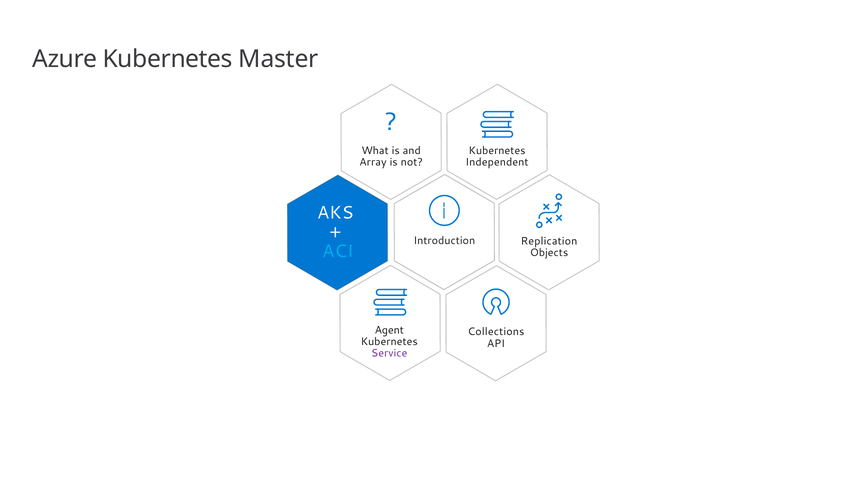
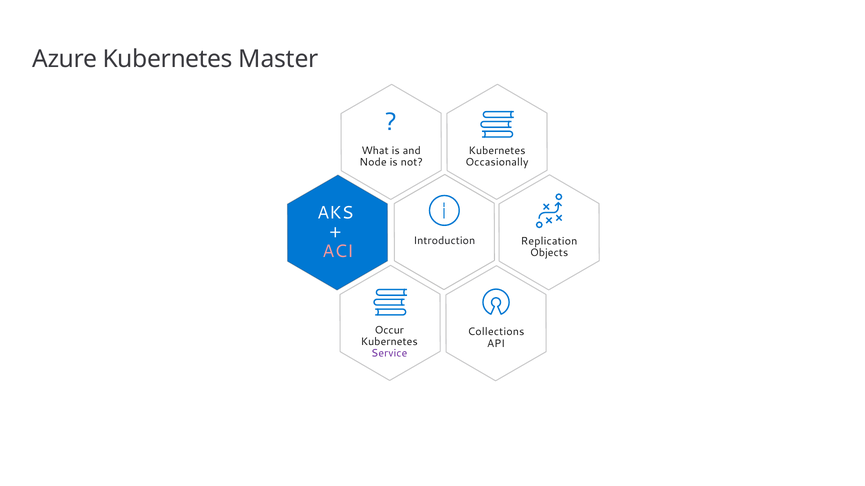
Array: Array -> Node
Independent: Independent -> Occasionally
ACI colour: light blue -> pink
Agent: Agent -> Occur
